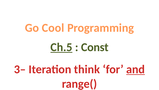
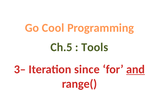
Ch.5 underline: present -> none
Const: Const -> Tools
think: think -> since
